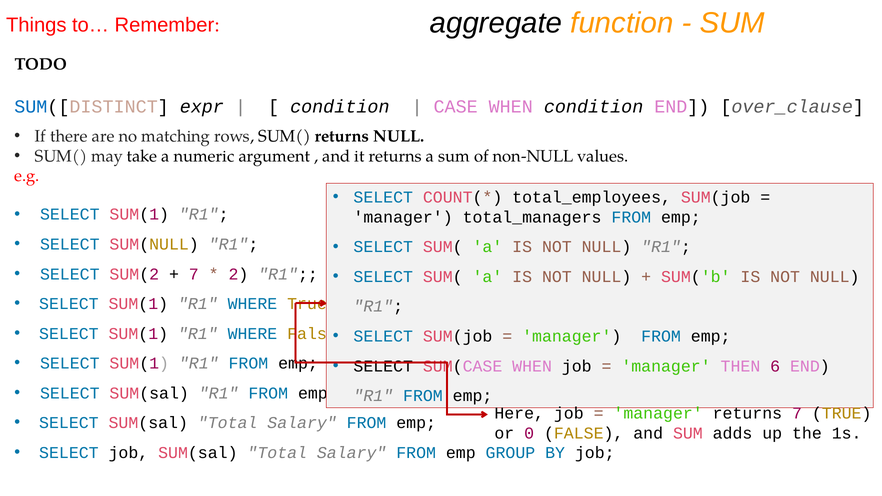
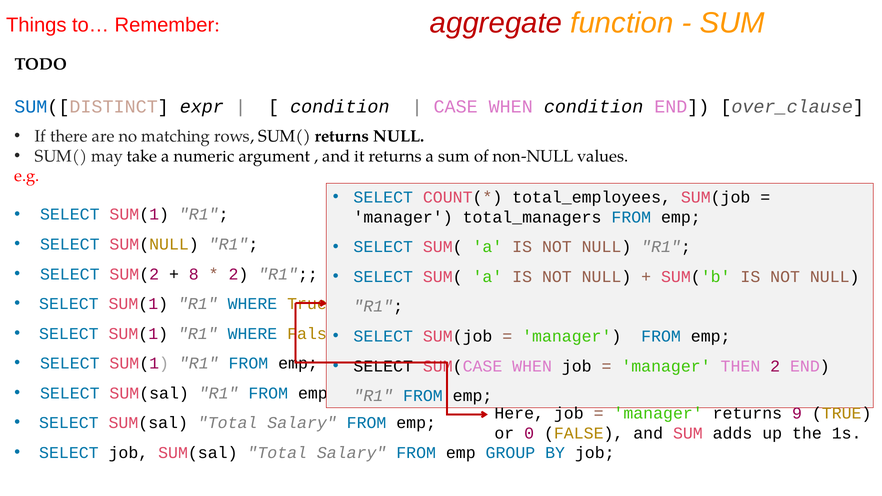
aggregate colour: black -> red
7 at (194, 274): 7 -> 8
THEN 6: 6 -> 2
returns 7: 7 -> 9
